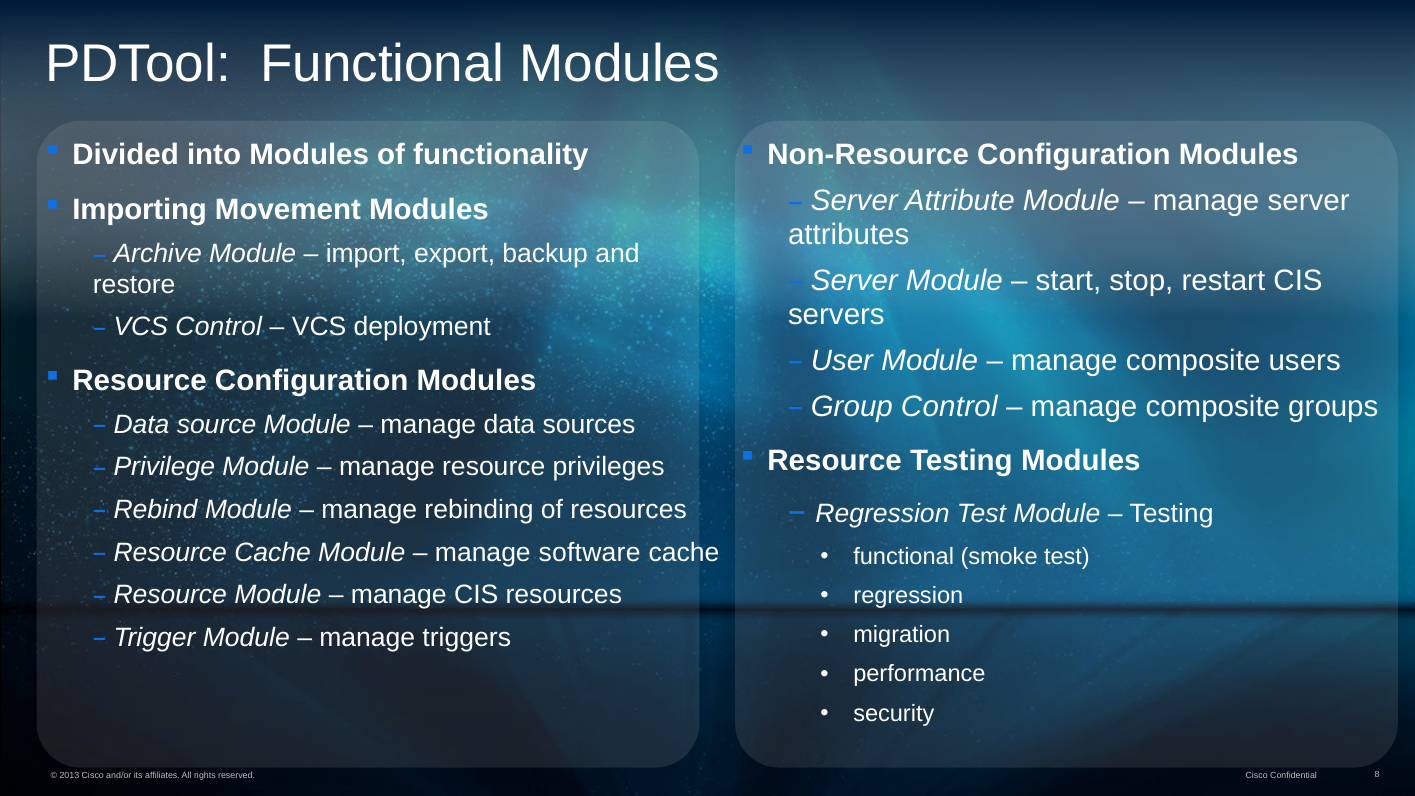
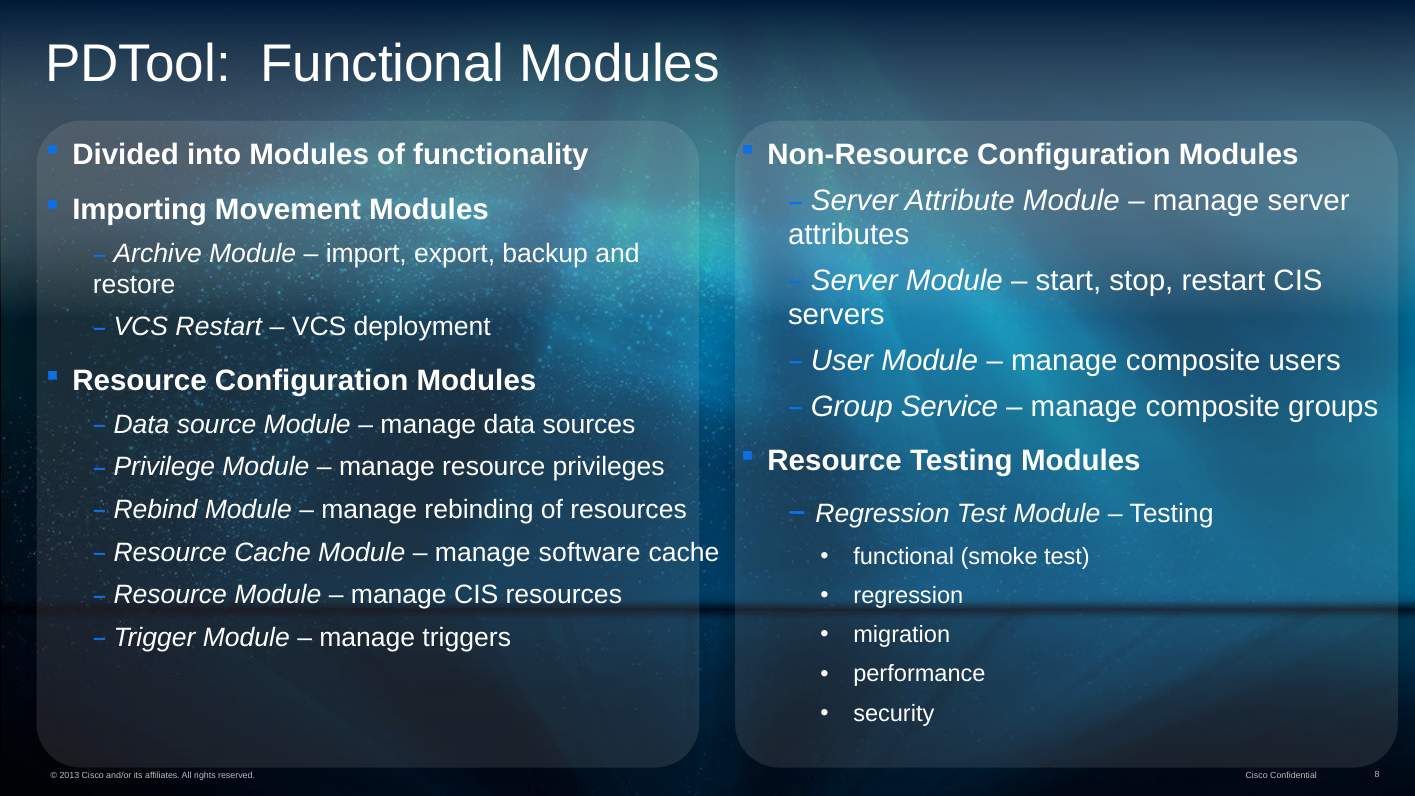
VCS Control: Control -> Restart
Group Control: Control -> Service
